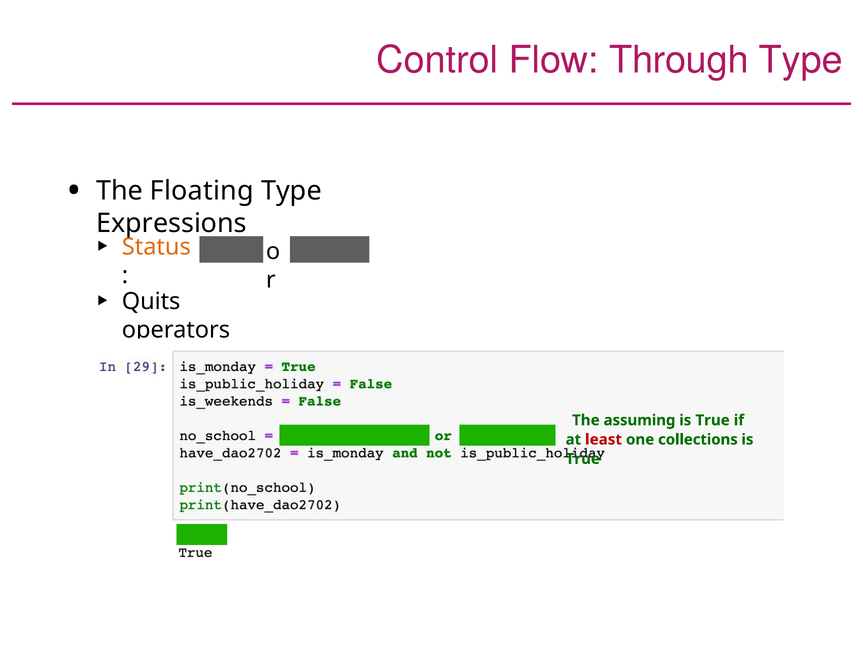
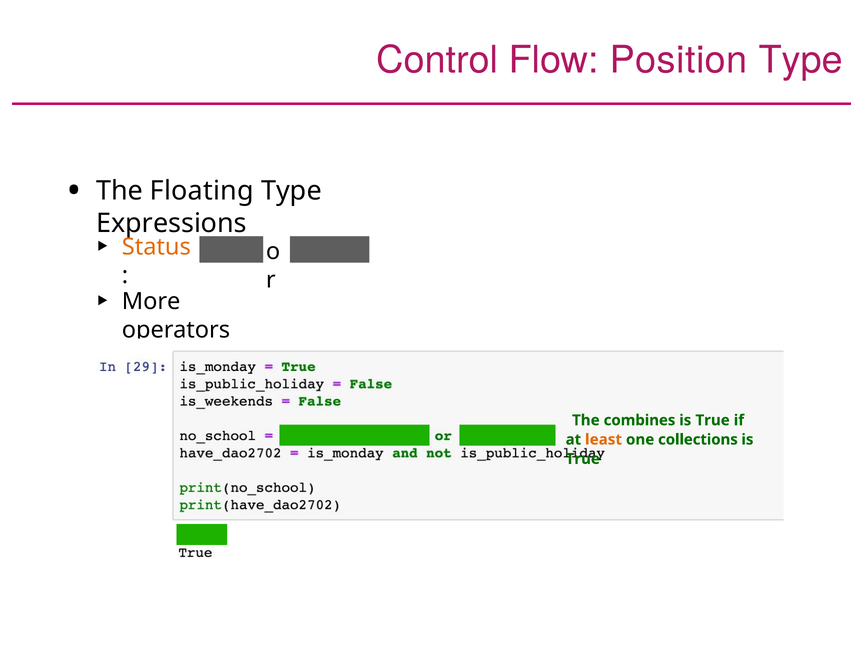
Through: Through -> Position
Quits: Quits -> More
assuming: assuming -> combines
least colour: red -> orange
